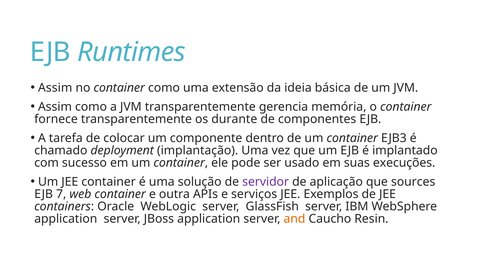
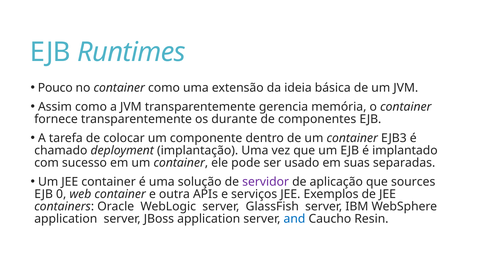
Assim at (55, 88): Assim -> Pouco
execuções: execuções -> separadas
7: 7 -> 0
and colour: orange -> blue
